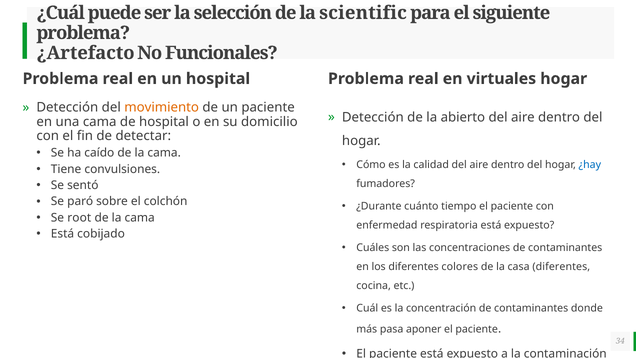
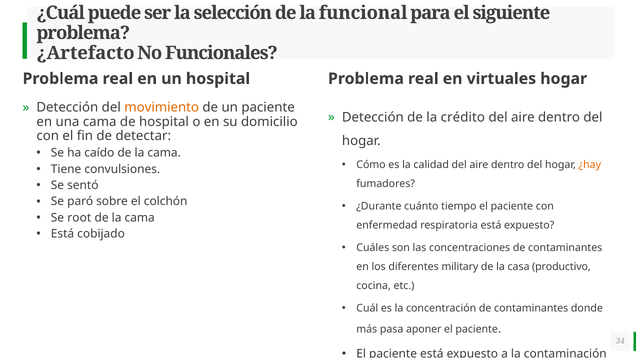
scientific: scientific -> funcional
abierto: abierto -> crédito
¿hay colour: blue -> orange
colores: colores -> military
casa diferentes: diferentes -> productivo
